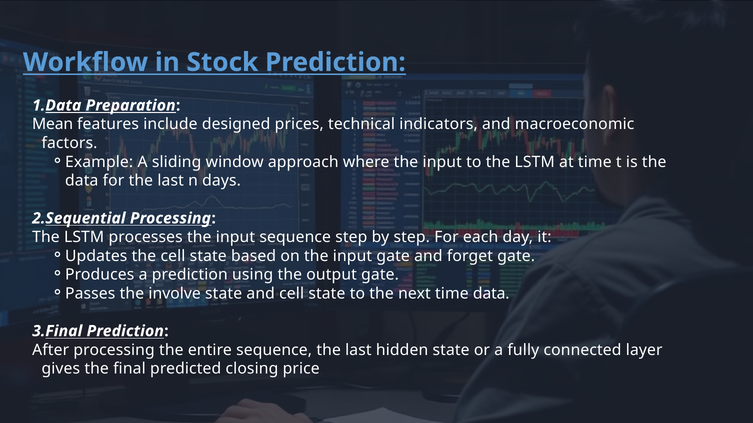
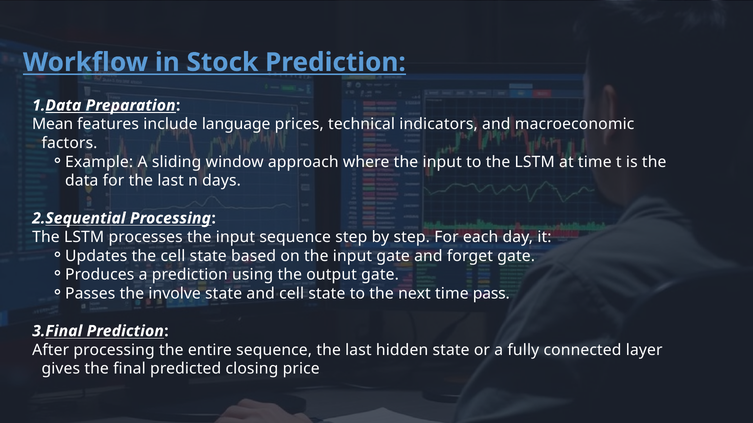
designed: designed -> language
time data: data -> pass
